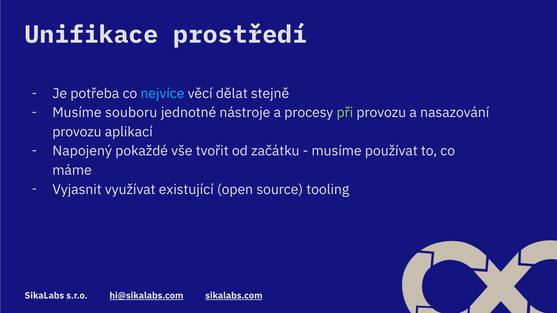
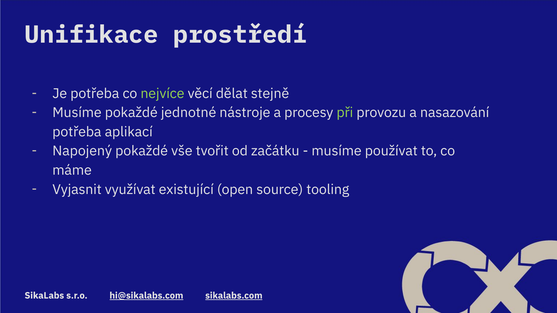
nejvíce colour: light blue -> light green
Musíme souboru: souboru -> pokaždé
provozu at (77, 132): provozu -> potřeba
